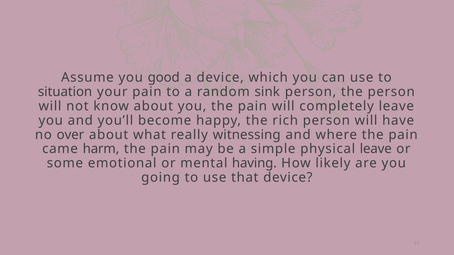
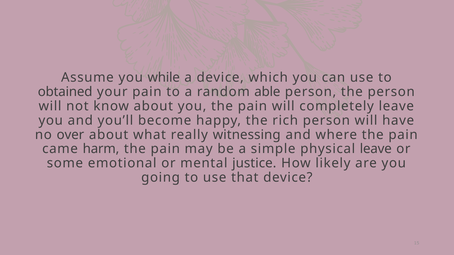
good: good -> while
situation: situation -> obtained
sink: sink -> able
having: having -> justice
